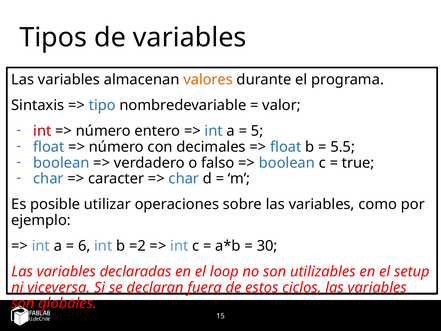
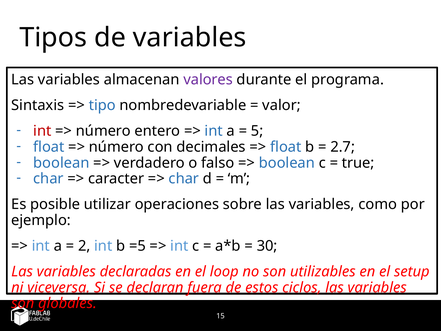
valores colour: orange -> purple
5.5: 5.5 -> 2.7
6: 6 -> 2
=2: =2 -> =5
